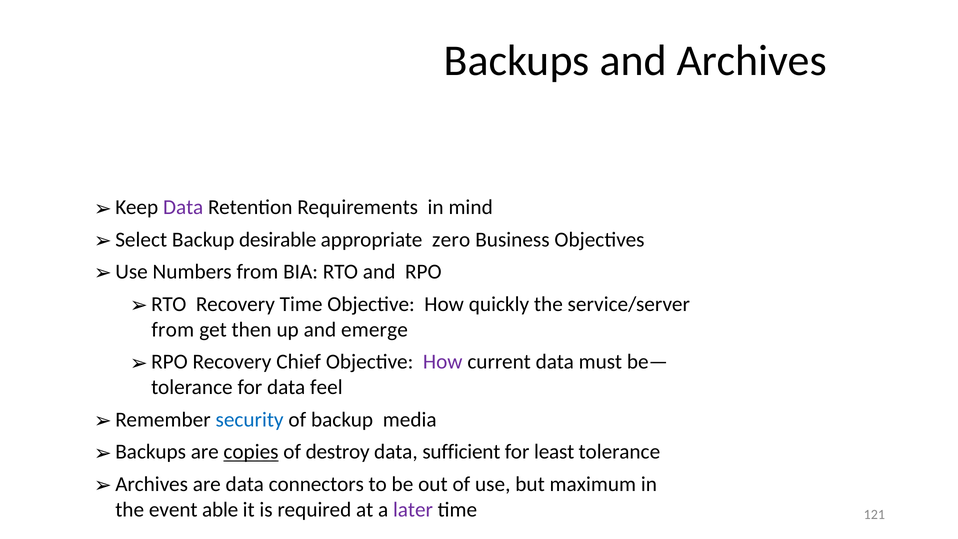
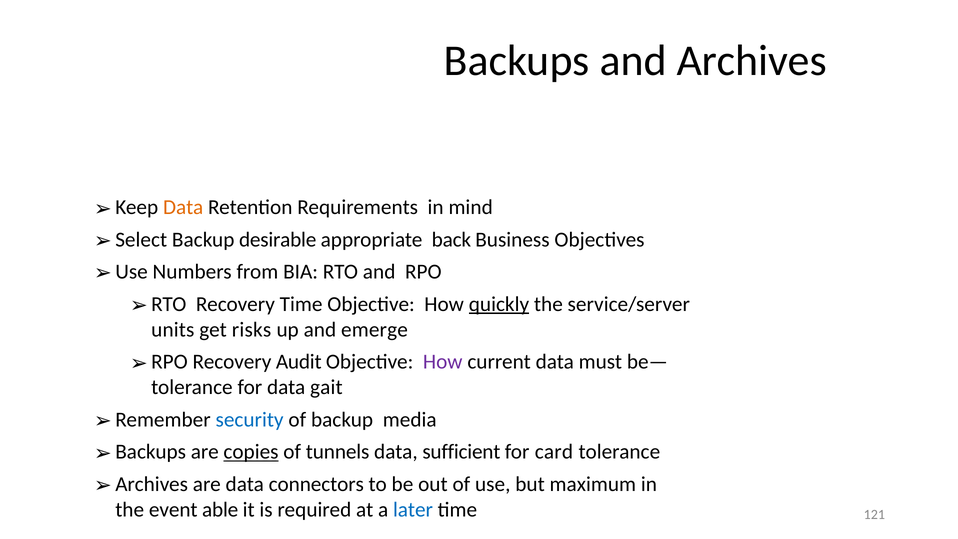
Data at (183, 207) colour: purple -> orange
zero: zero -> back
quickly underline: none -> present
from at (173, 330): from -> units
then: then -> risks
Chief: Chief -> Audit
feel: feel -> gait
destroy: destroy -> tunnels
least: least -> card
later colour: purple -> blue
